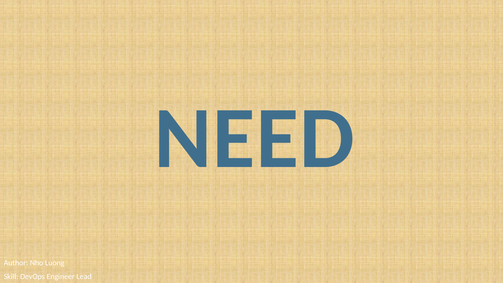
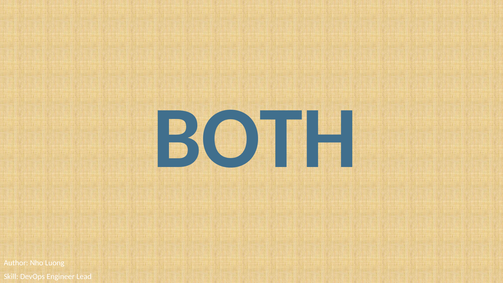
NEED: NEED -> BOTH
